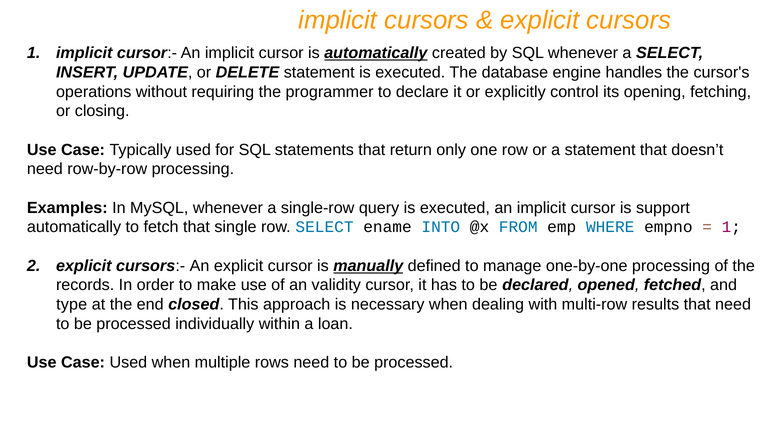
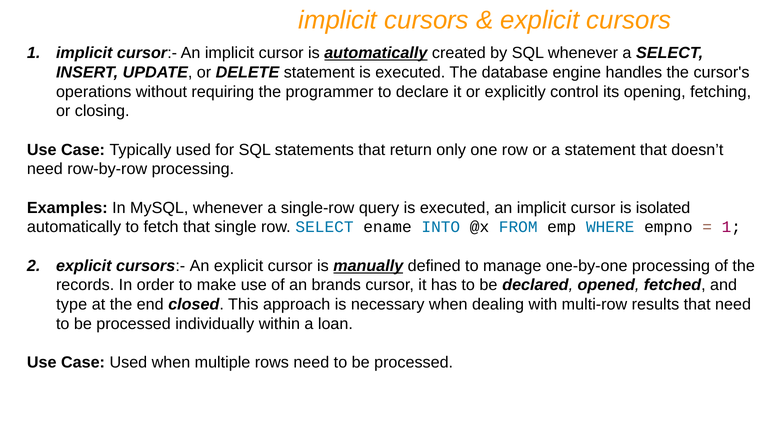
support: support -> isolated
validity: validity -> brands
